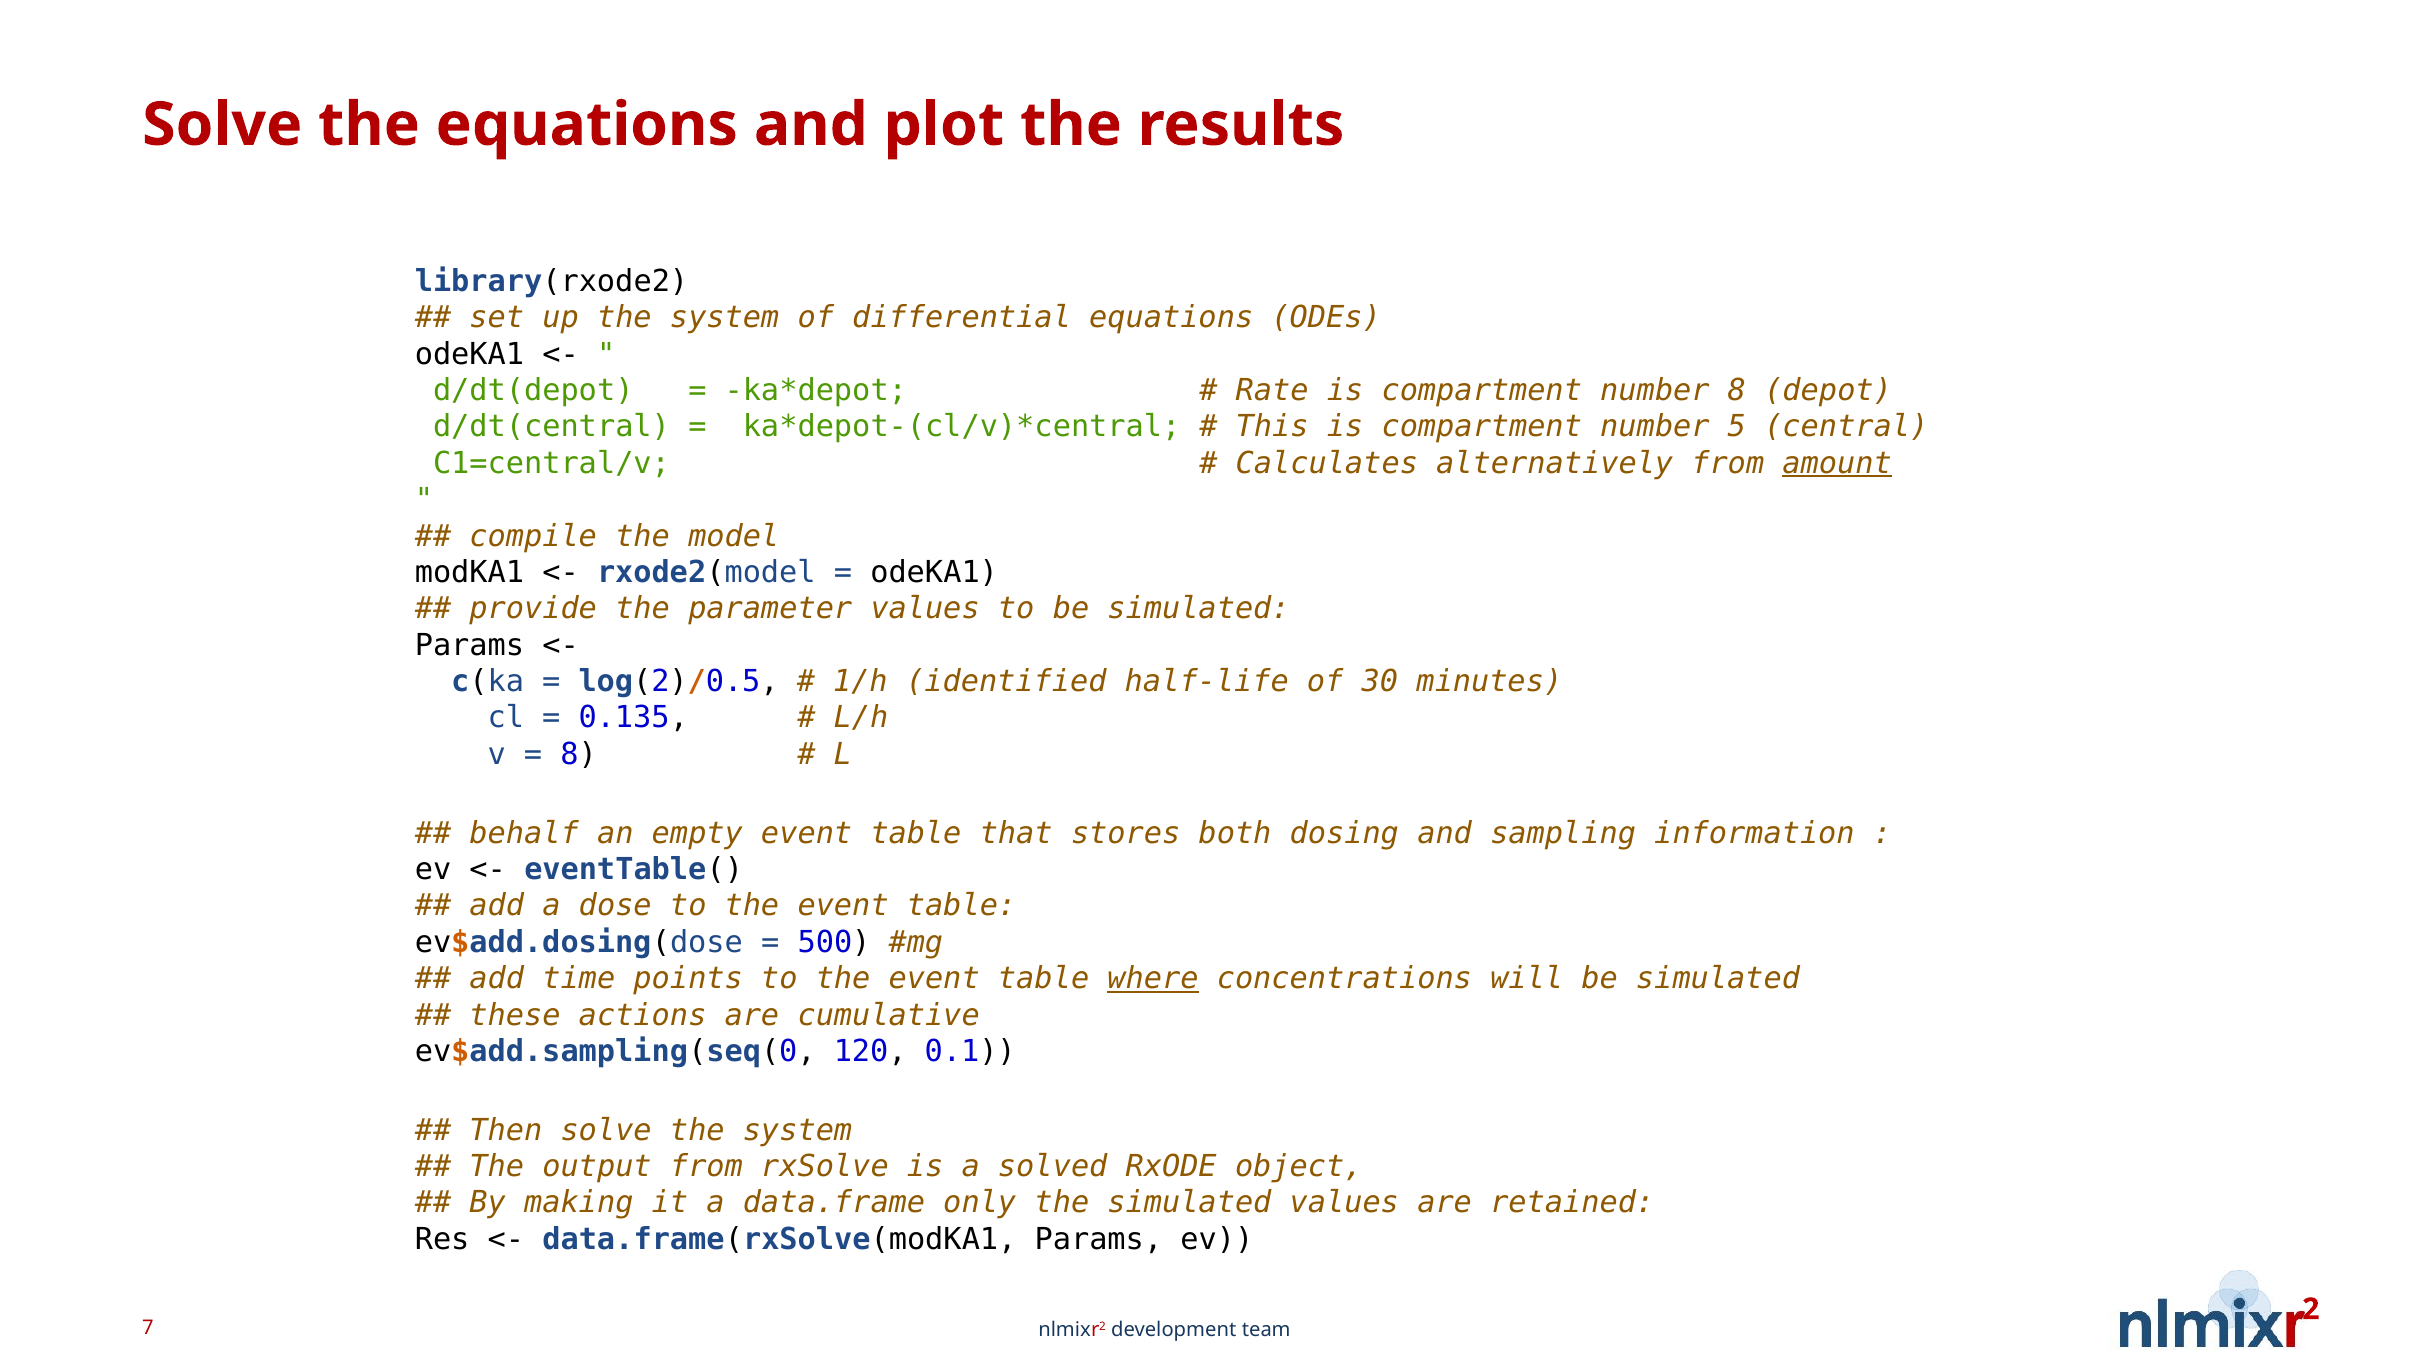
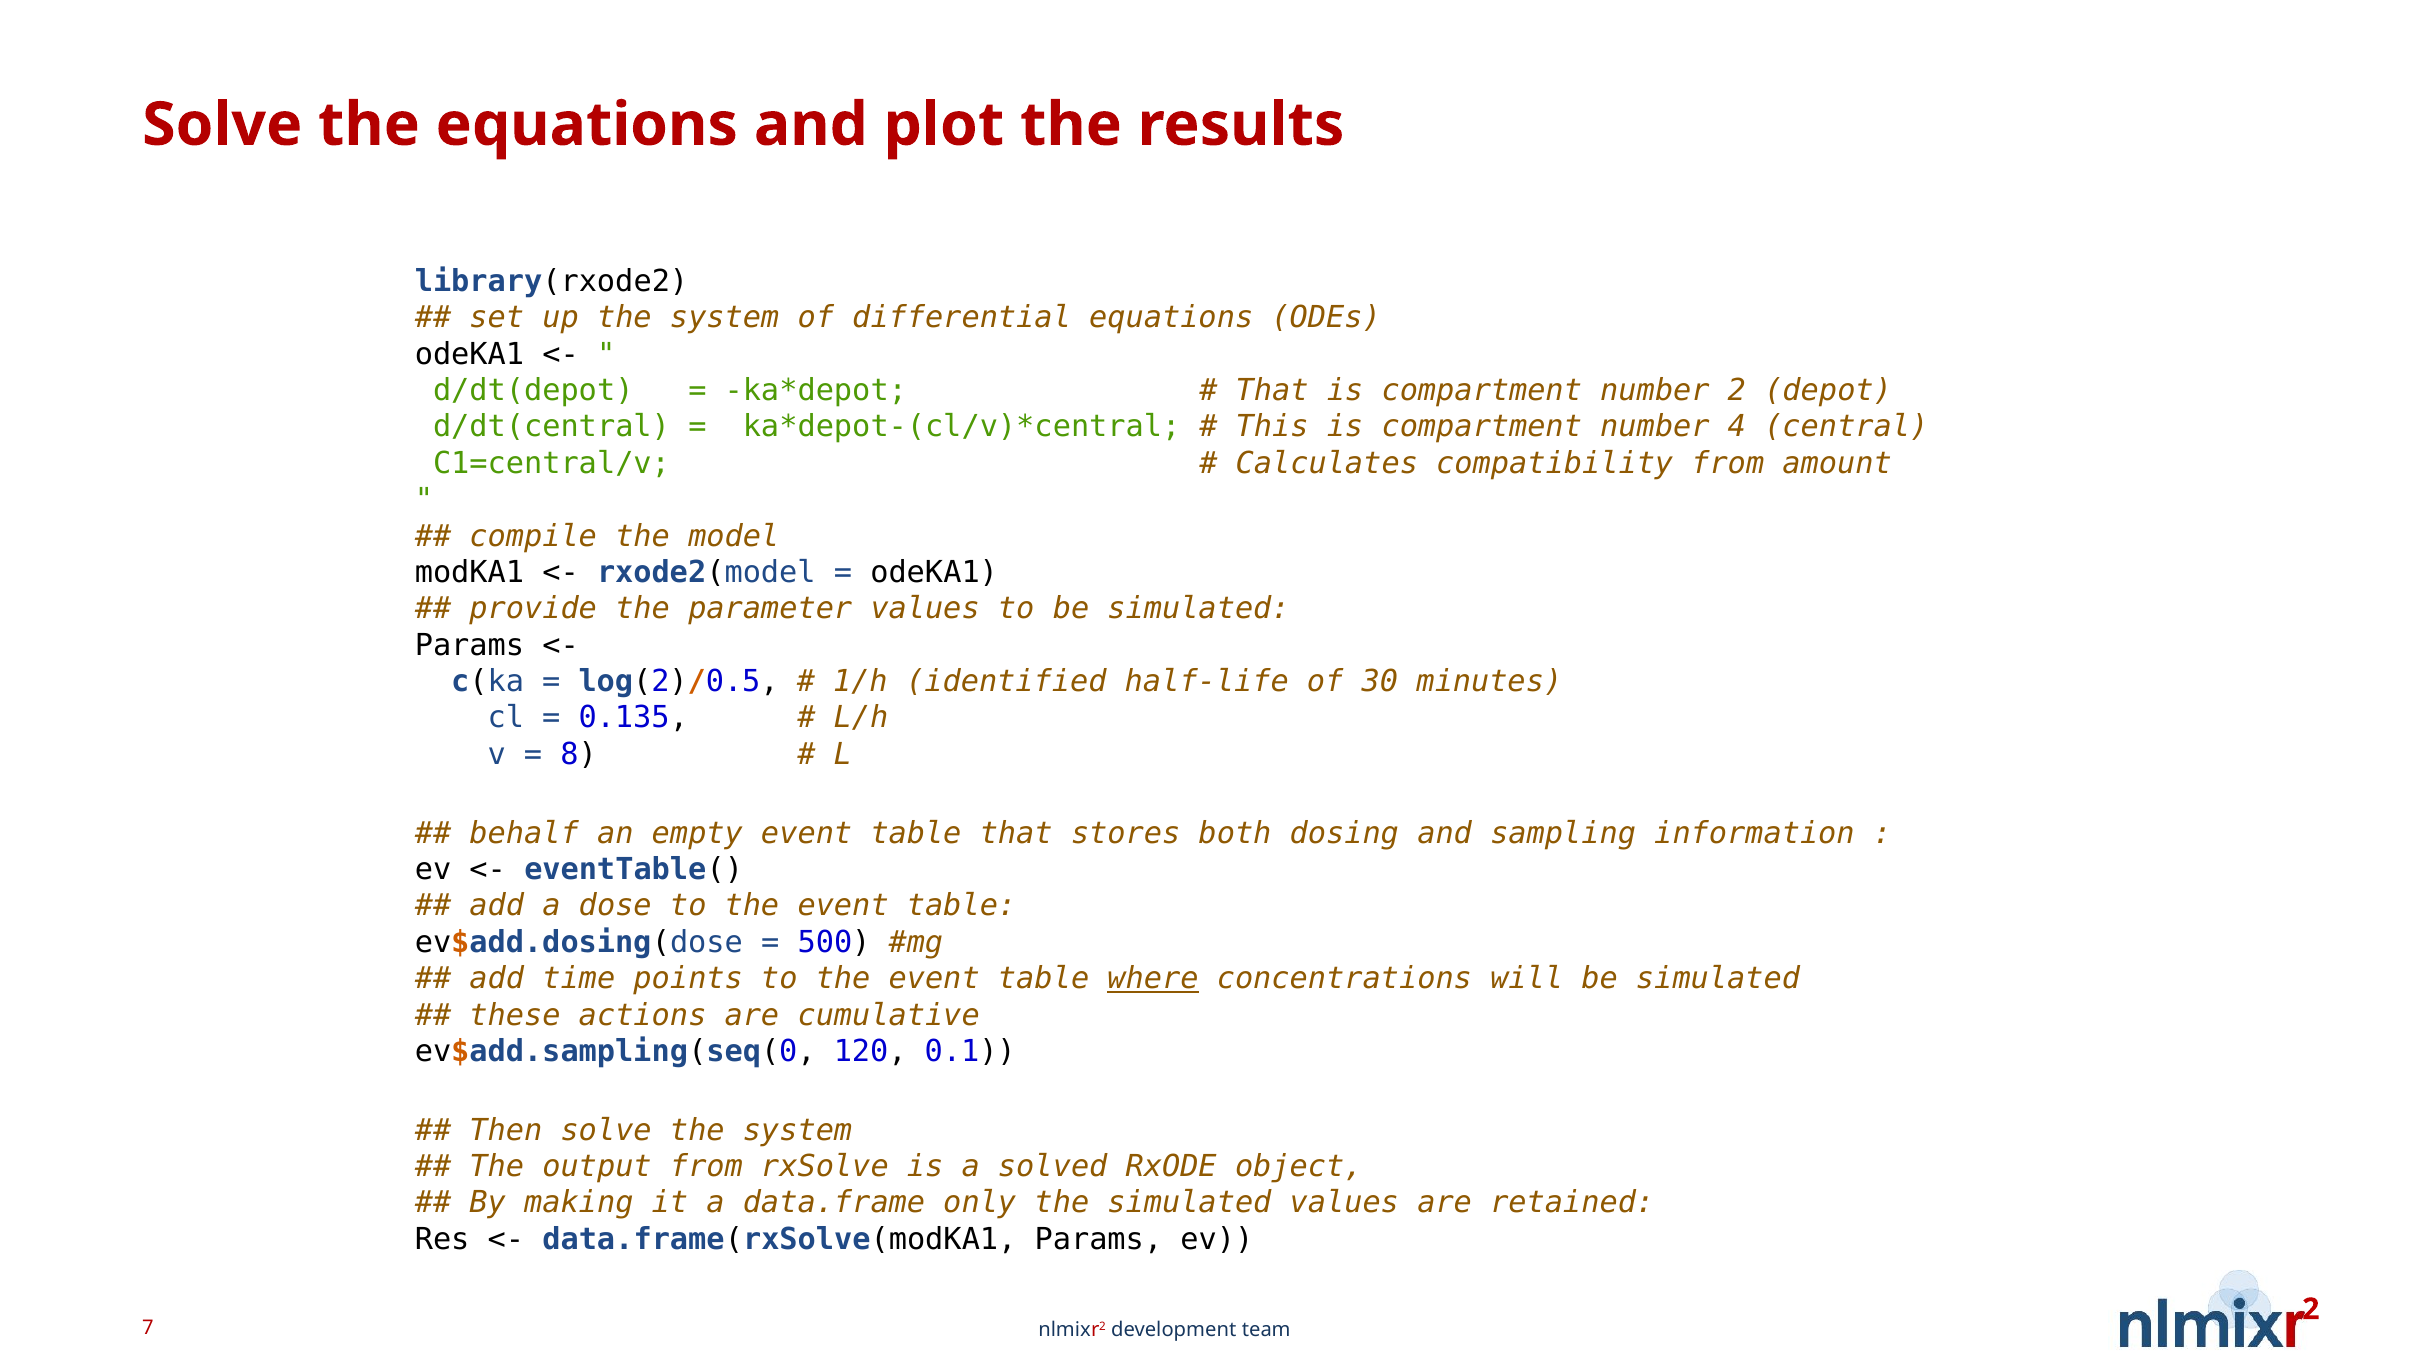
Rate at (1272, 391): Rate -> That
number 8: 8 -> 2
5: 5 -> 4
alternatively: alternatively -> compatibility
amount underline: present -> none
